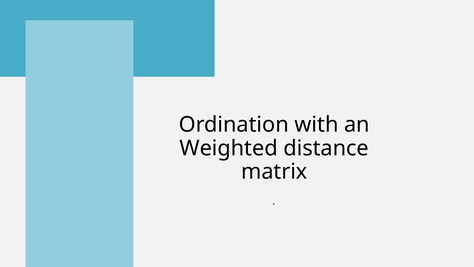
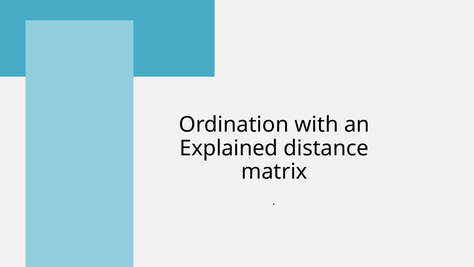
Weighted: Weighted -> Explained
